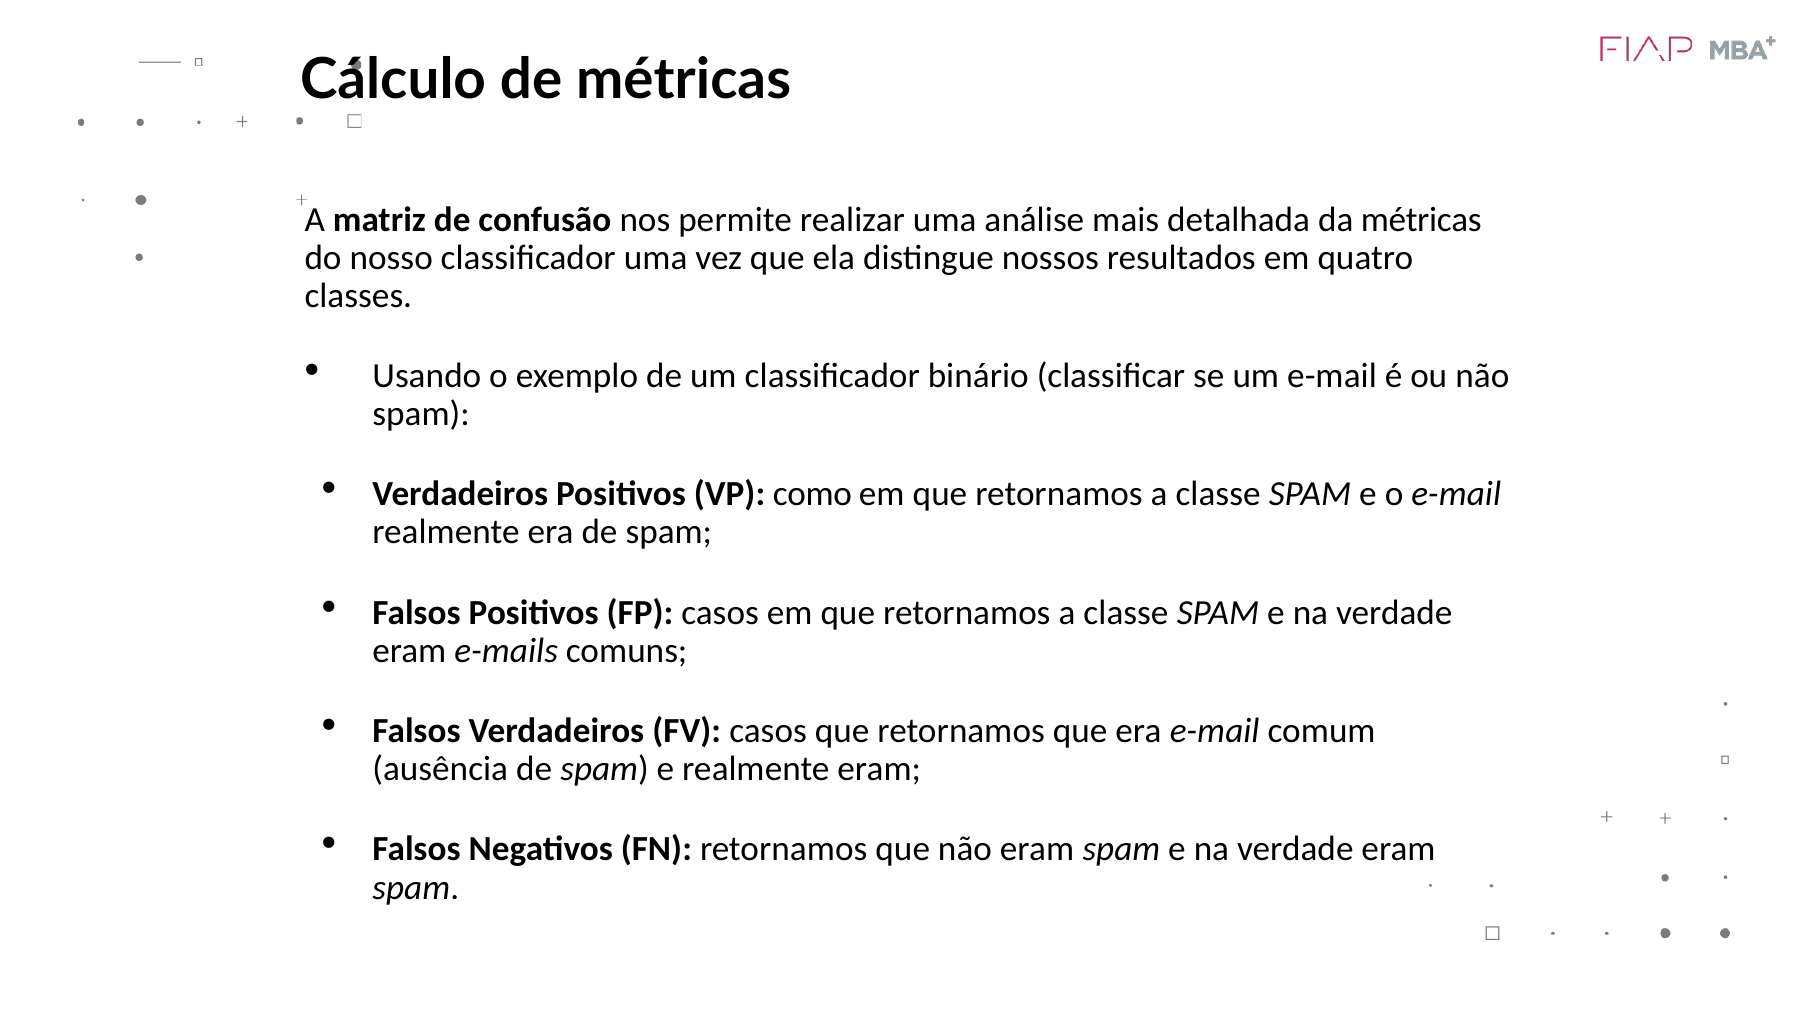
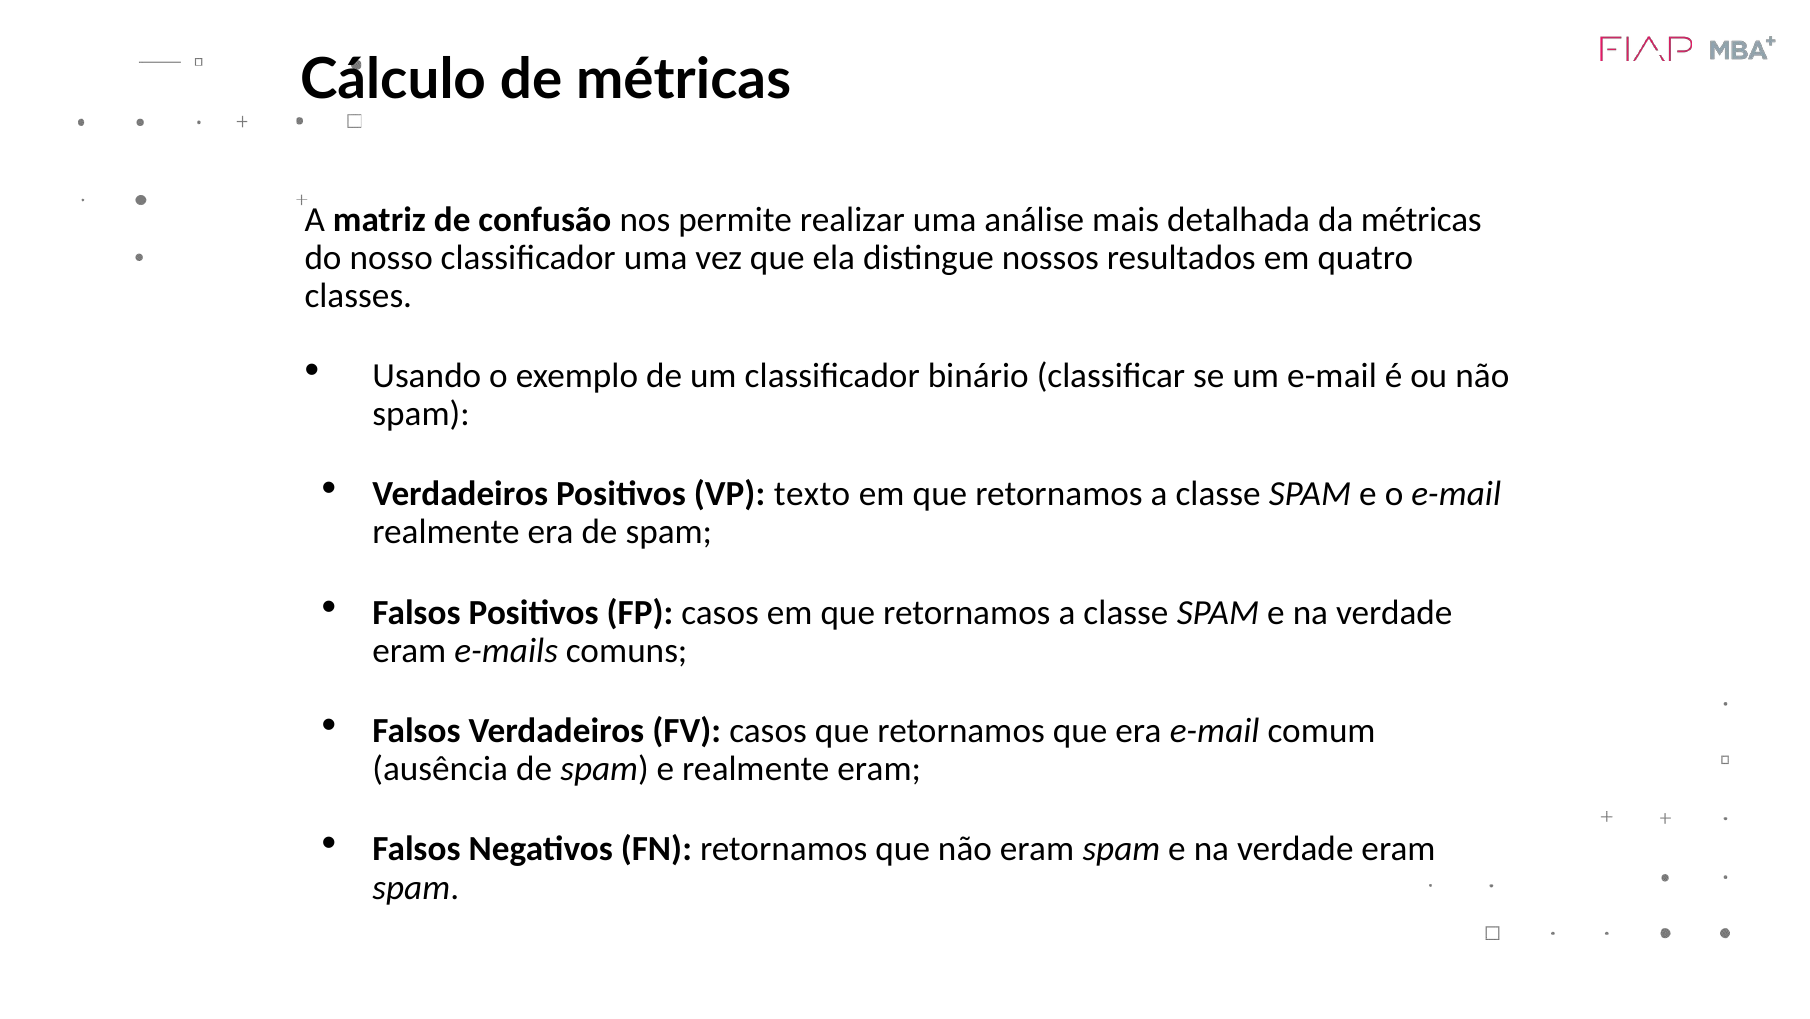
como: como -> texto
